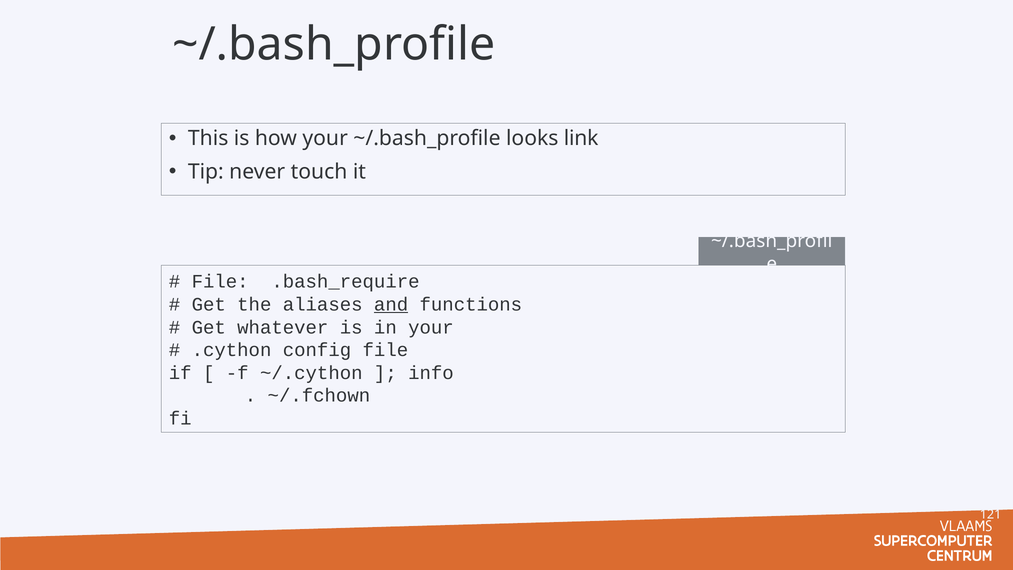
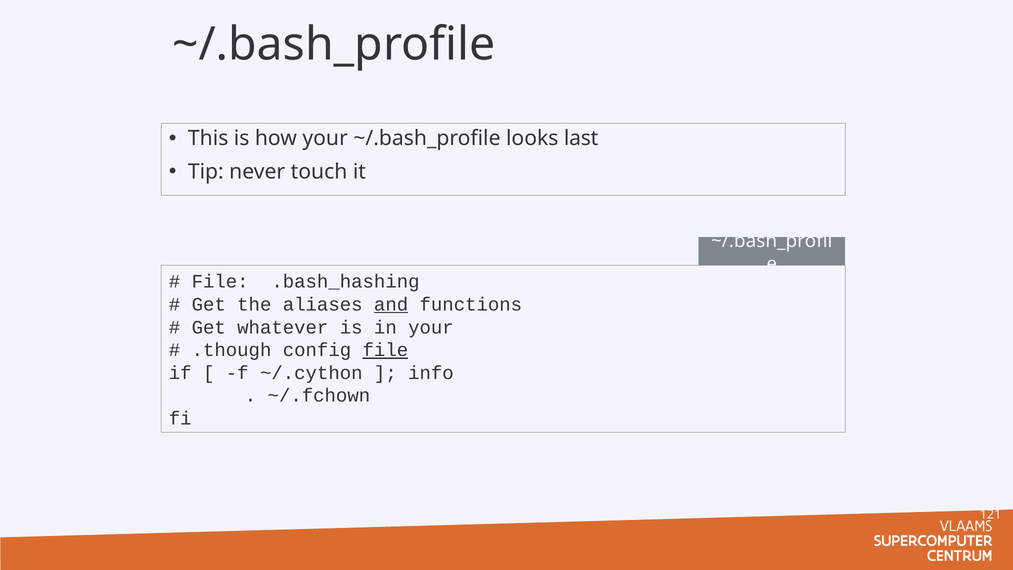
link: link -> last
.bash_require: .bash_require -> .bash_hashing
.cython: .cython -> .though
file at (385, 350) underline: none -> present
